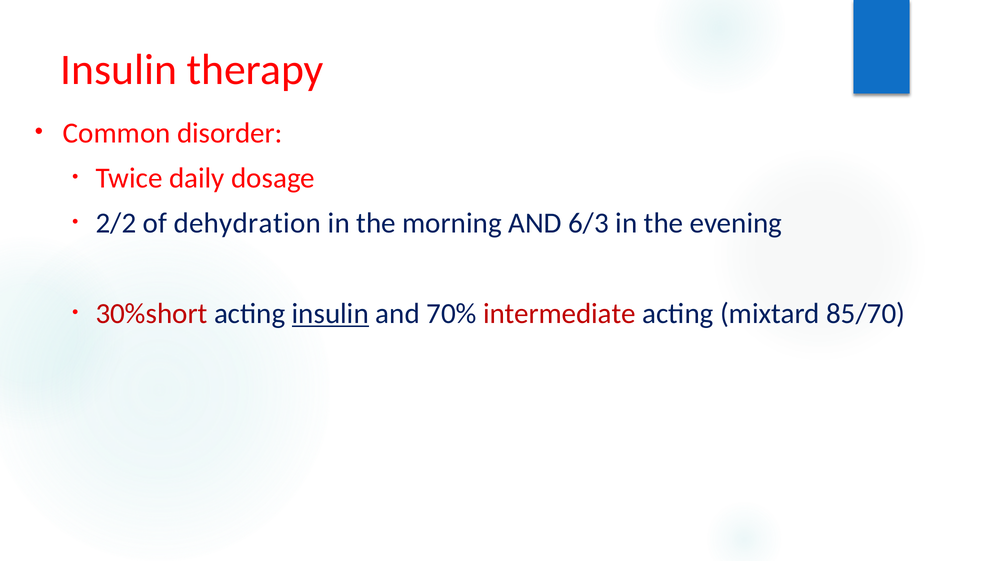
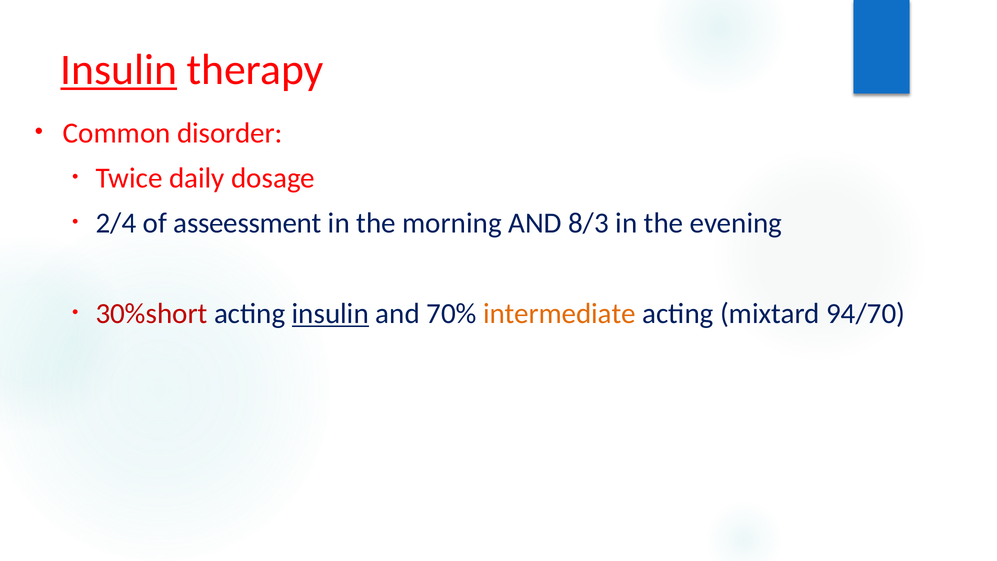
Insulin at (119, 70) underline: none -> present
2/2: 2/2 -> 2/4
dehydration: dehydration -> asseessment
6/3: 6/3 -> 8/3
intermediate colour: red -> orange
85/70: 85/70 -> 94/70
